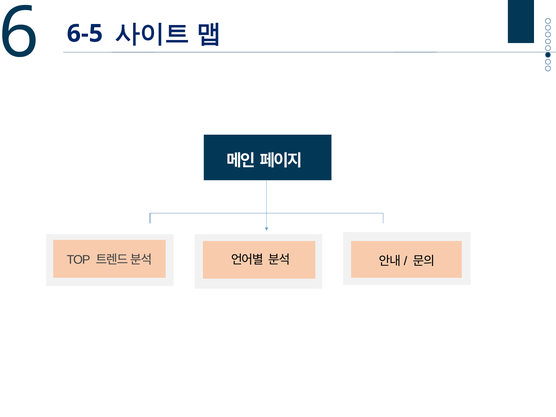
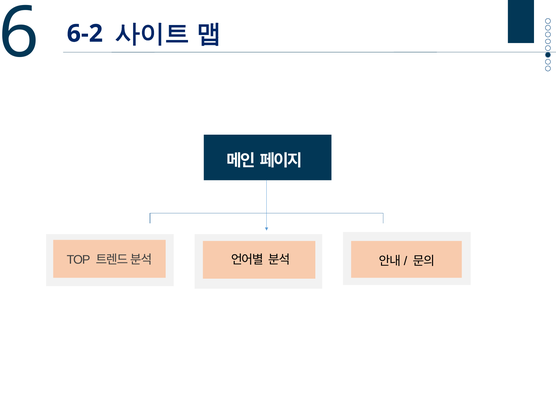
6-5: 6-5 -> 6-2
